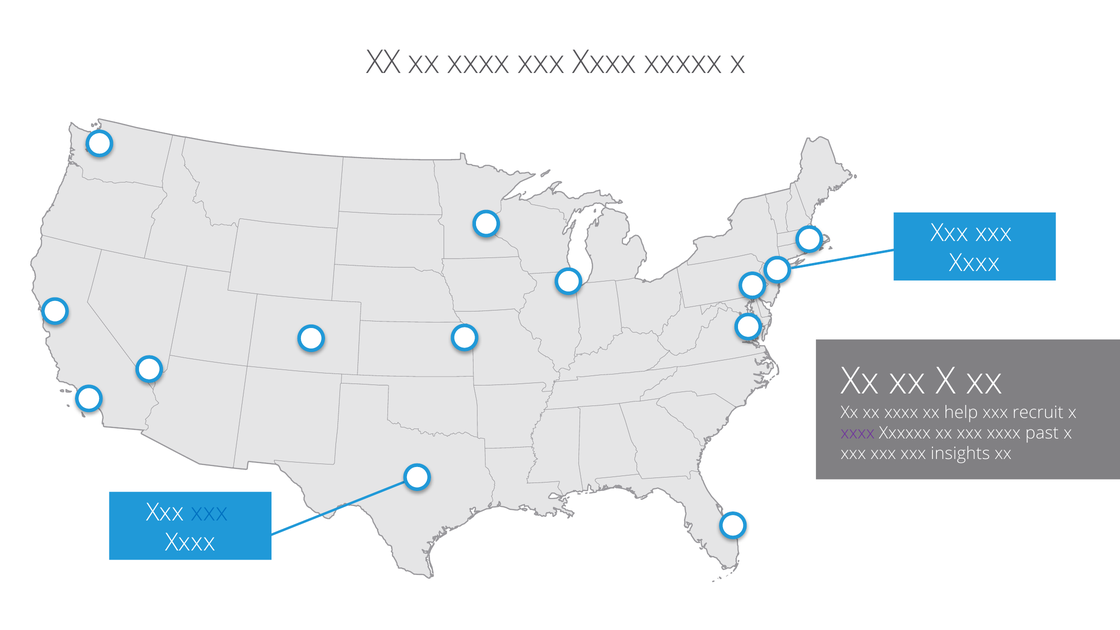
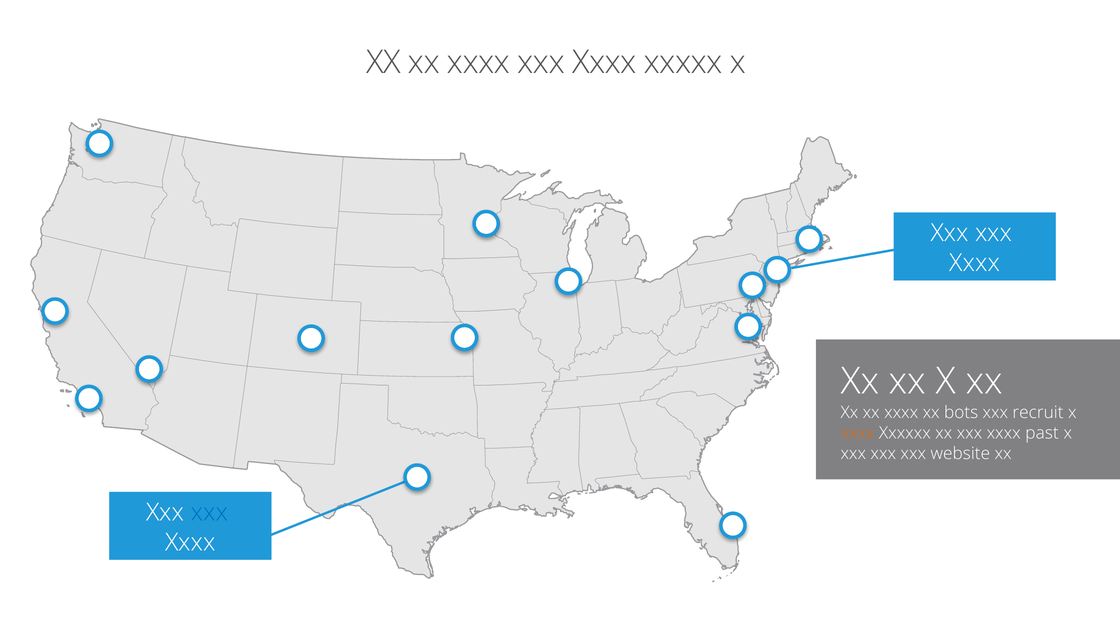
help: help -> bots
xxxx at (858, 433) colour: purple -> orange
insights: insights -> website
